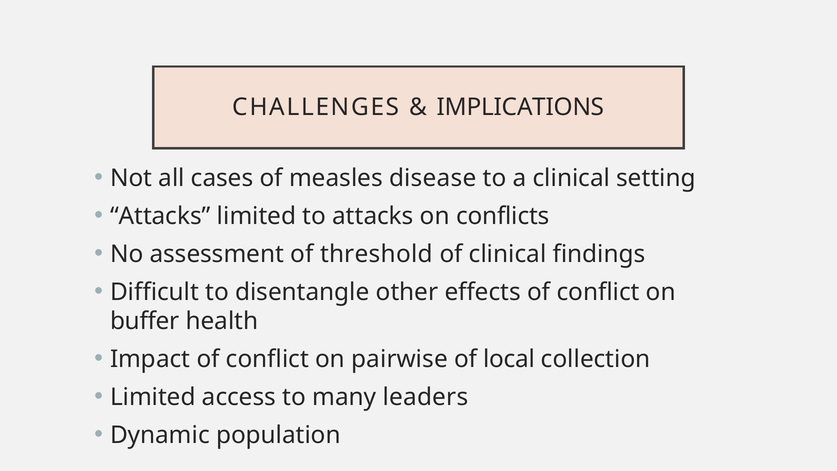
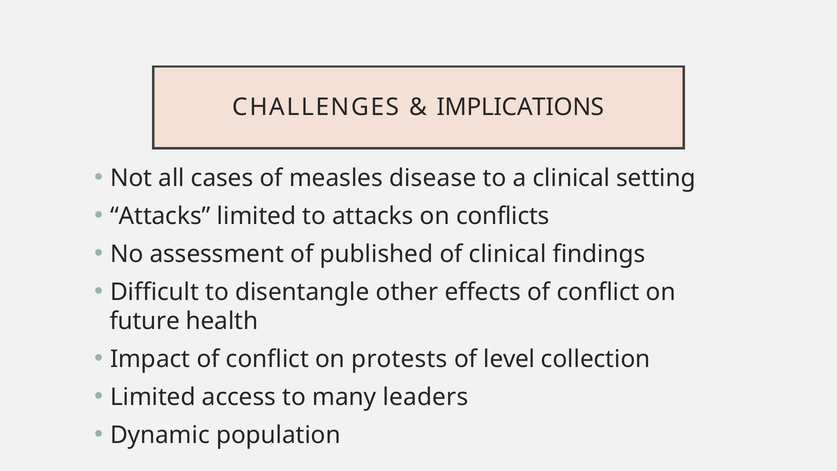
threshold: threshold -> published
buffer: buffer -> future
pairwise: pairwise -> protests
local: local -> level
